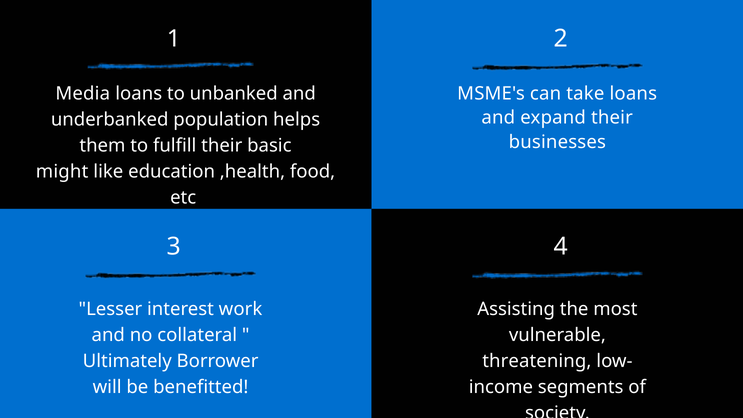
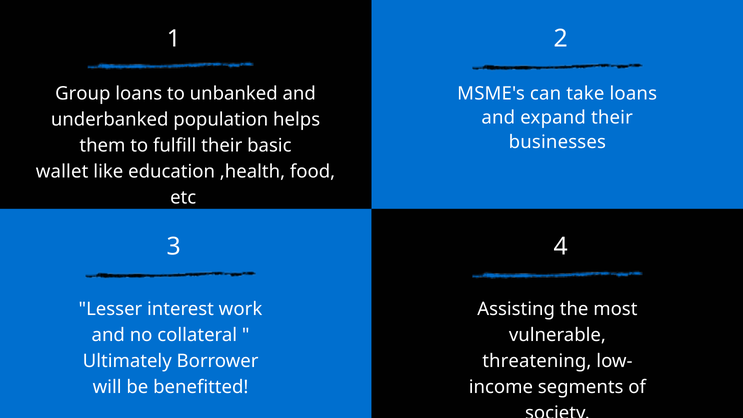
Media: Media -> Group
might: might -> wallet
